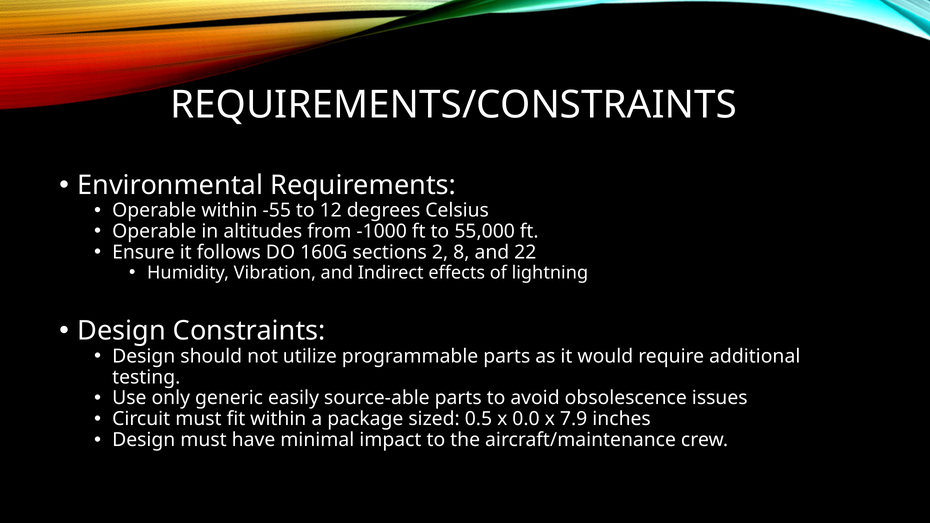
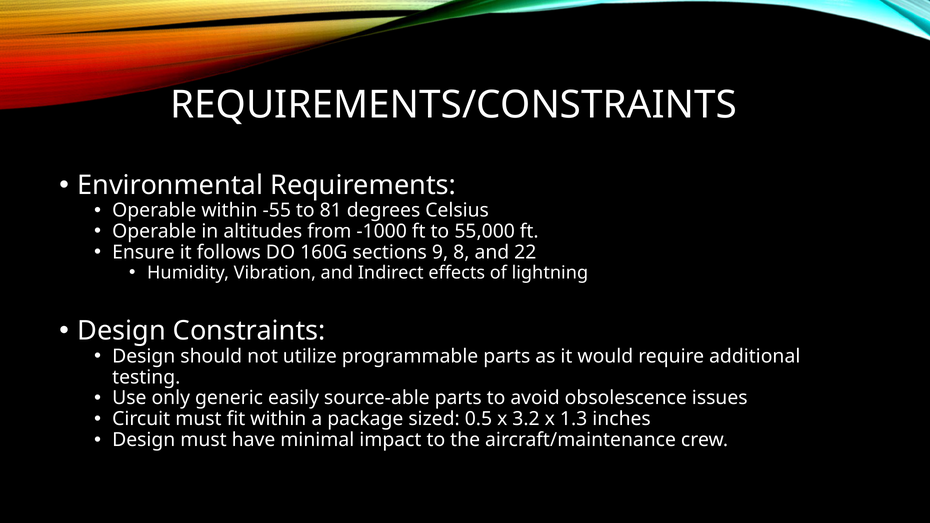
12: 12 -> 81
2: 2 -> 9
0.0: 0.0 -> 3.2
7.9: 7.9 -> 1.3
